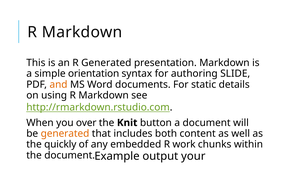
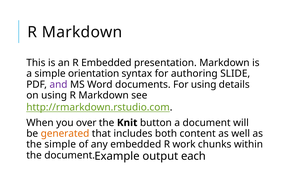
R Generated: Generated -> Embedded
and colour: orange -> purple
For static: static -> using
the quickly: quickly -> simple
your: your -> each
